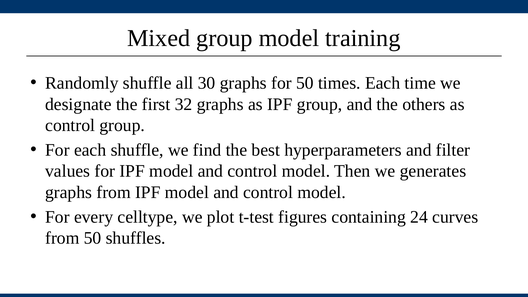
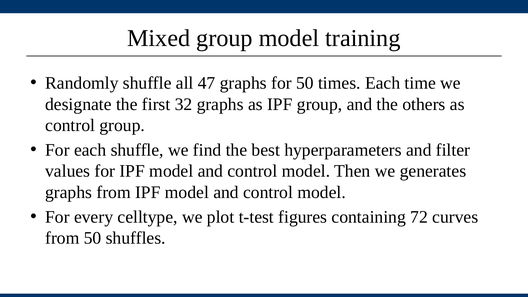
30: 30 -> 47
24: 24 -> 72
